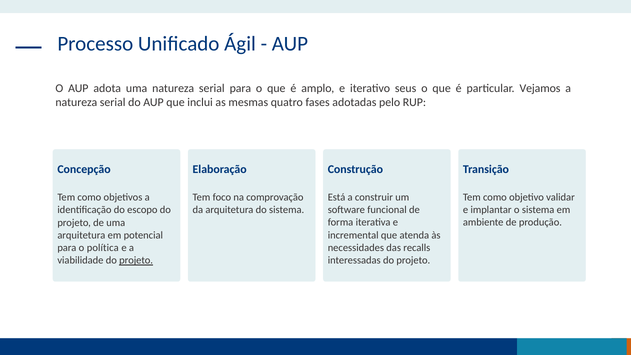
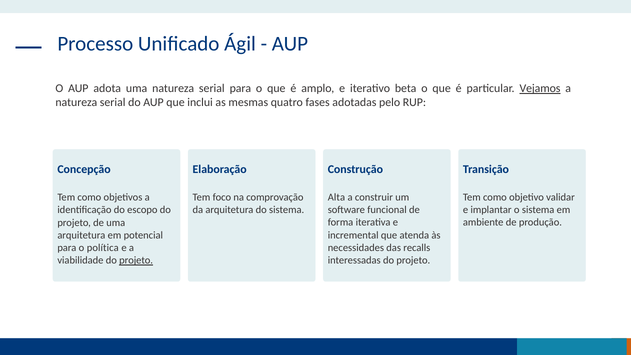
seus: seus -> beta
Vejamos underline: none -> present
Está: Está -> Alta
